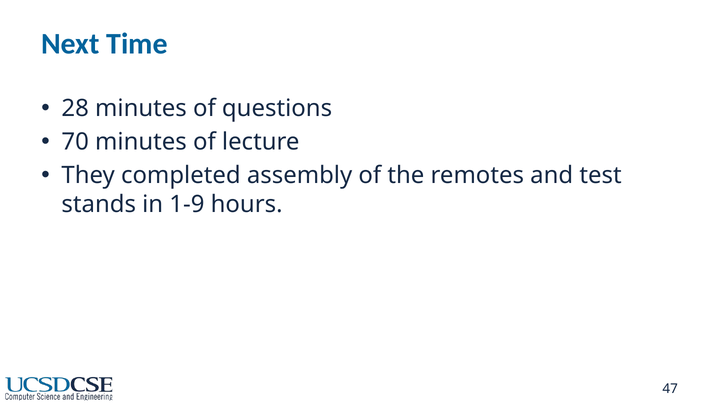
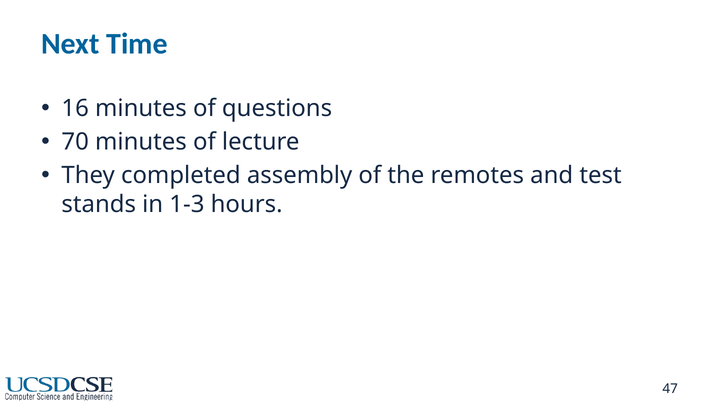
28: 28 -> 16
1-9: 1-9 -> 1-3
